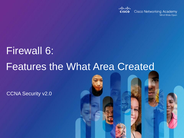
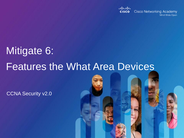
Firewall: Firewall -> Mitigate
Created: Created -> Devices
